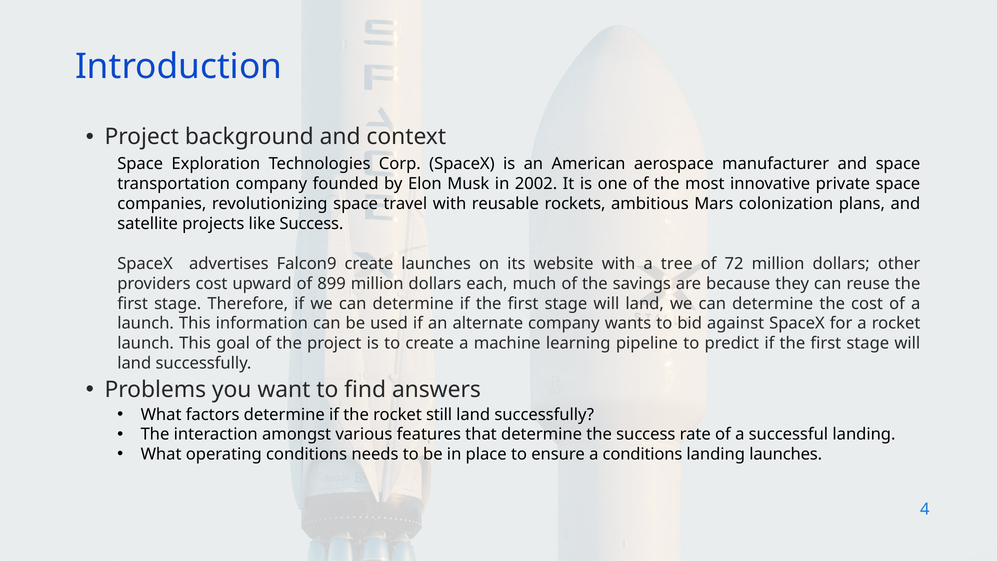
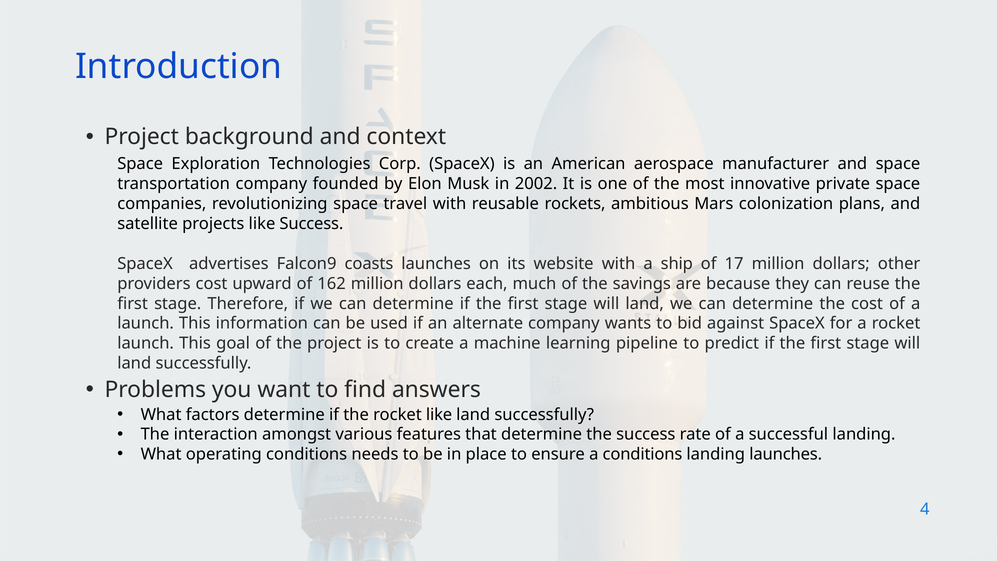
Falcon9 create: create -> coasts
tree: tree -> ship
72: 72 -> 17
899: 899 -> 162
rocket still: still -> like
